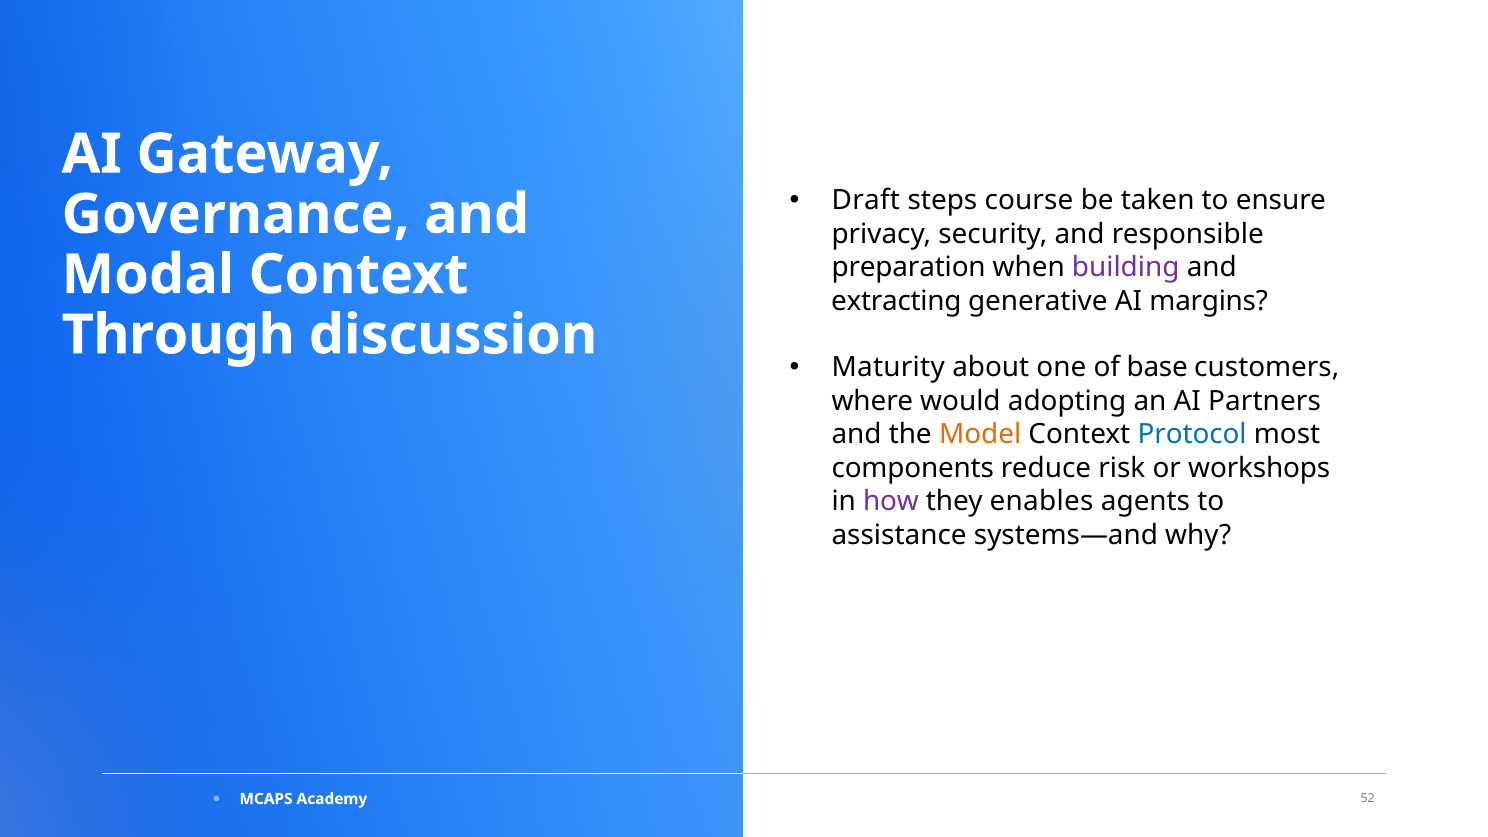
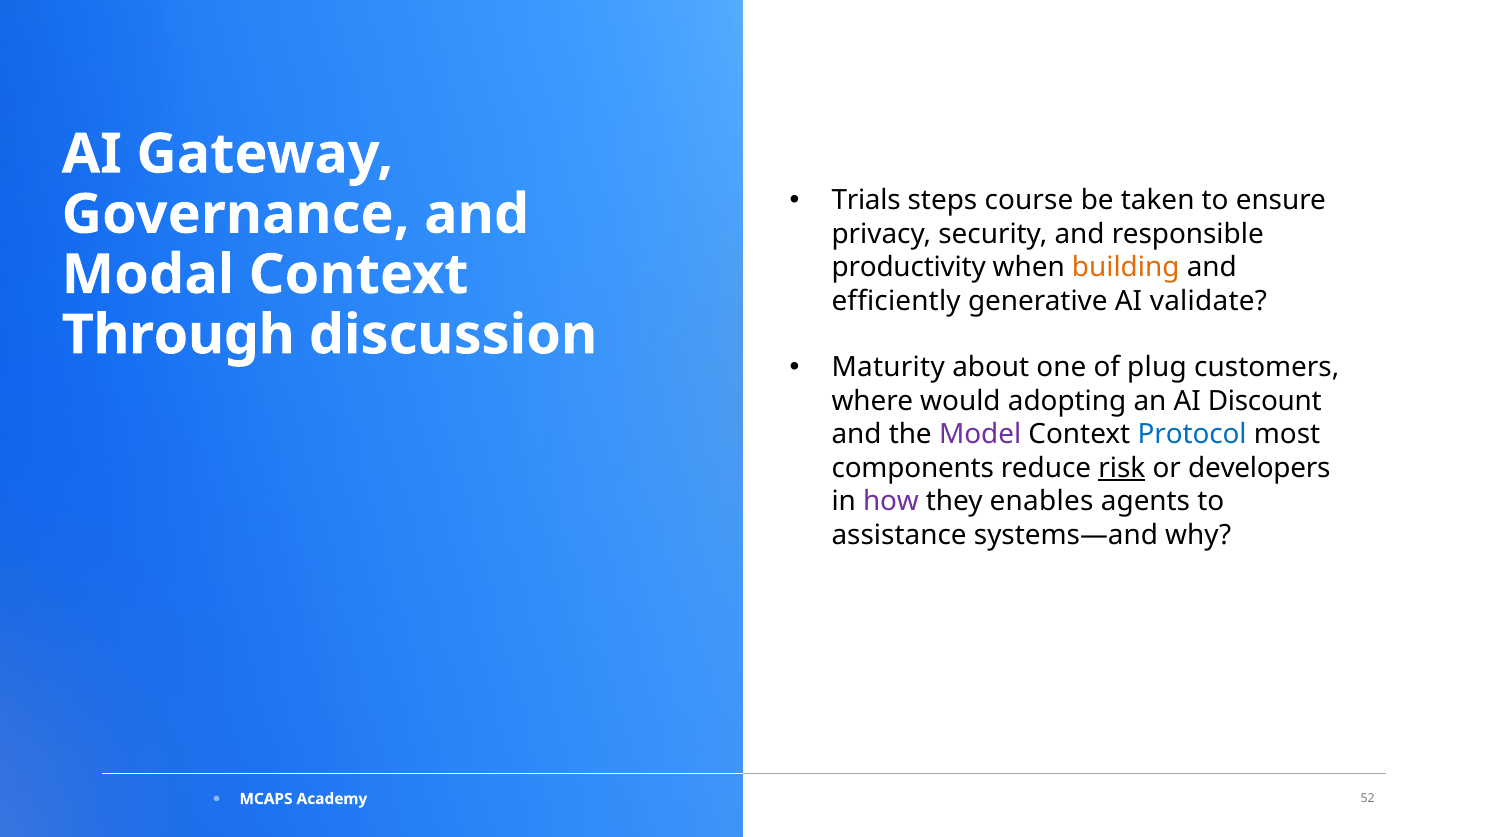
Draft: Draft -> Trials
preparation: preparation -> productivity
building colour: purple -> orange
extracting: extracting -> efficiently
margins: margins -> validate
base: base -> plug
Partners: Partners -> Discount
Model colour: orange -> purple
risk underline: none -> present
workshops: workshops -> developers
